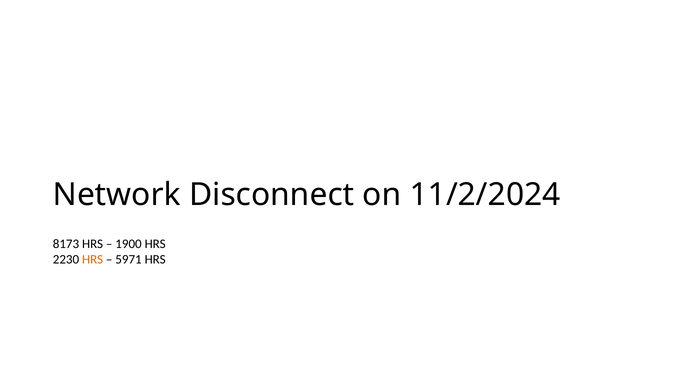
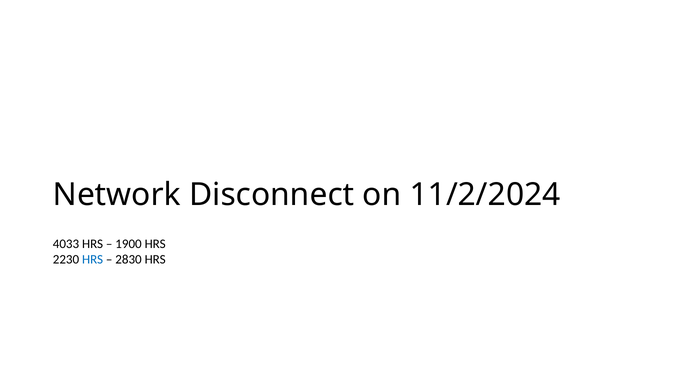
8173: 8173 -> 4033
HRS at (93, 260) colour: orange -> blue
5971: 5971 -> 2830
